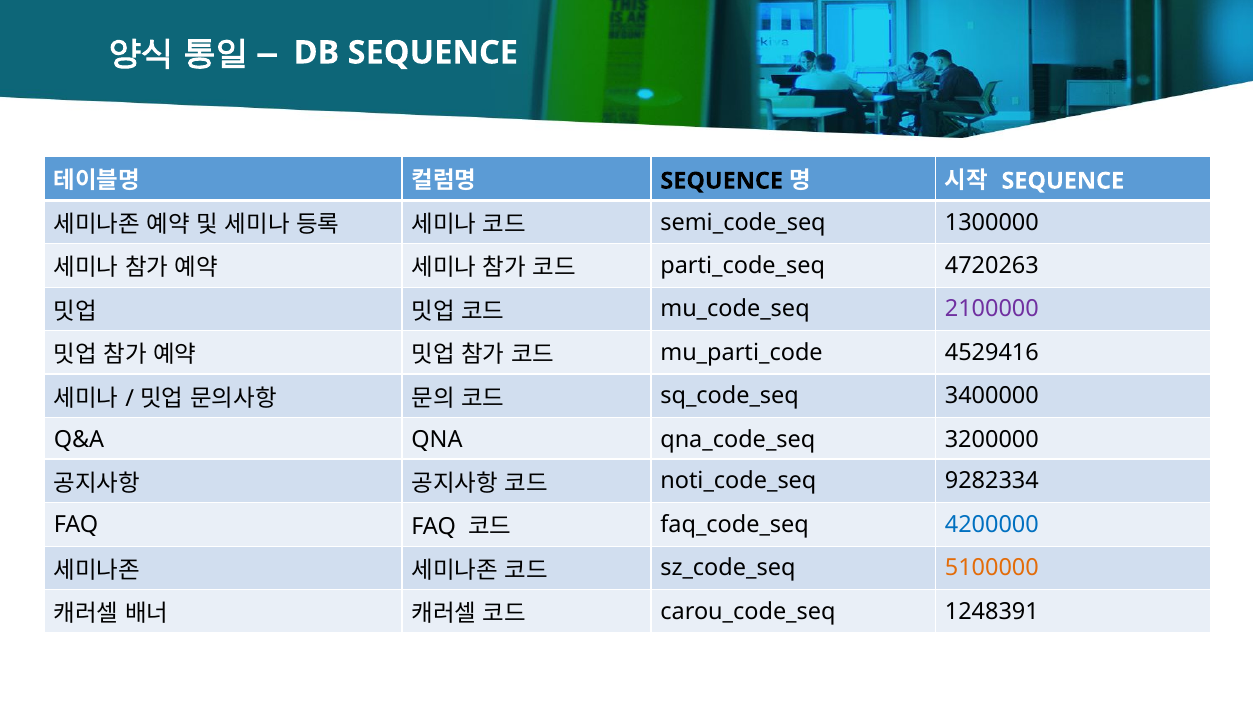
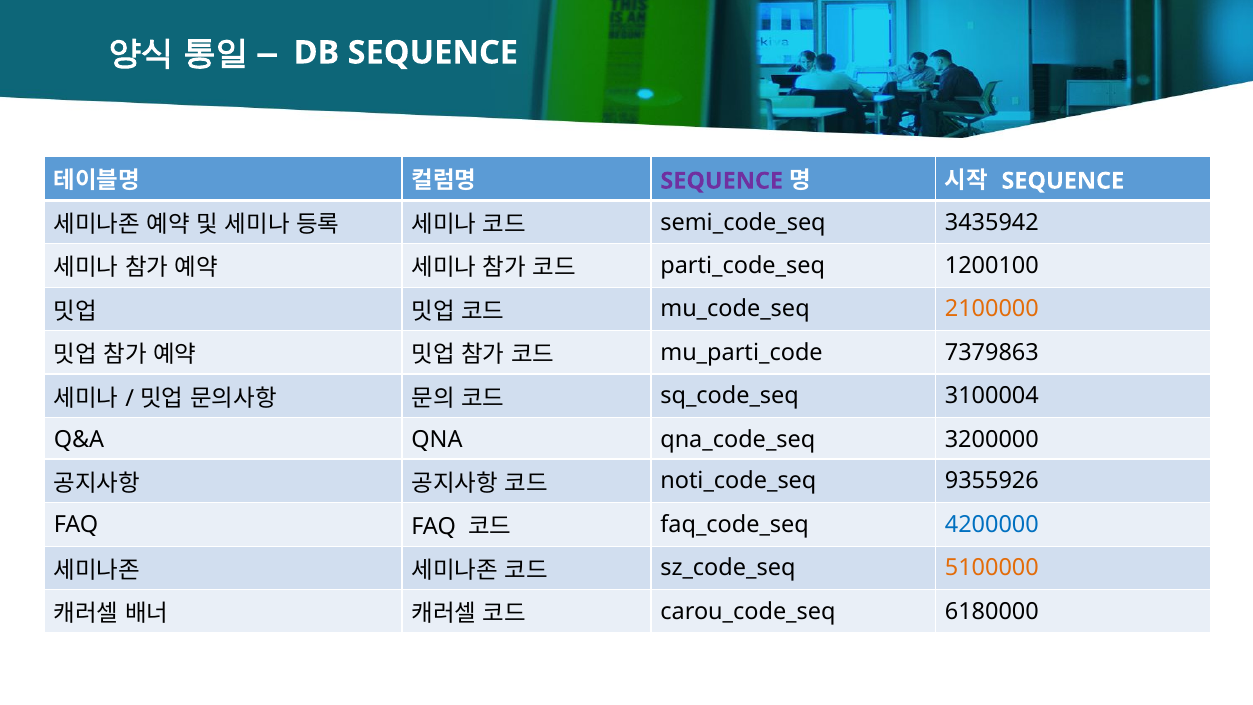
SEQUENCE at (722, 181) colour: black -> purple
1300000: 1300000 -> 3435942
4720263: 4720263 -> 1200100
2100000 colour: purple -> orange
4529416: 4529416 -> 7379863
3400000: 3400000 -> 3100004
9282334: 9282334 -> 9355926
1248391: 1248391 -> 6180000
